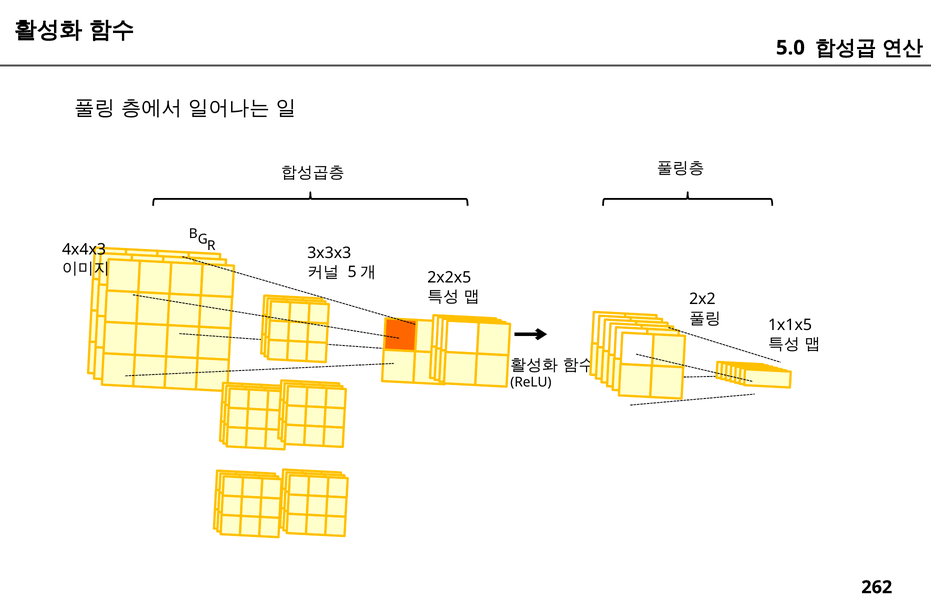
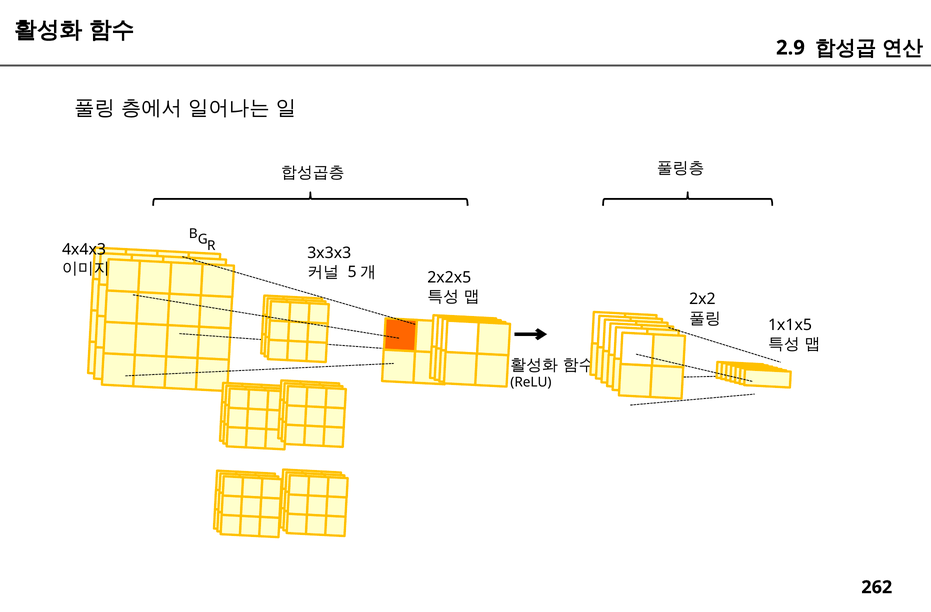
5.0: 5.0 -> 2.9
